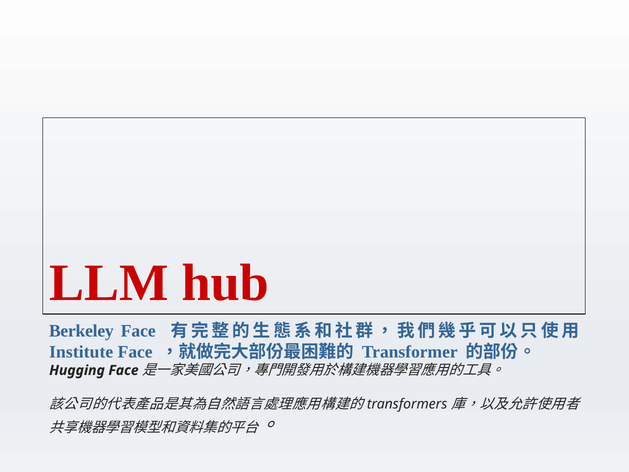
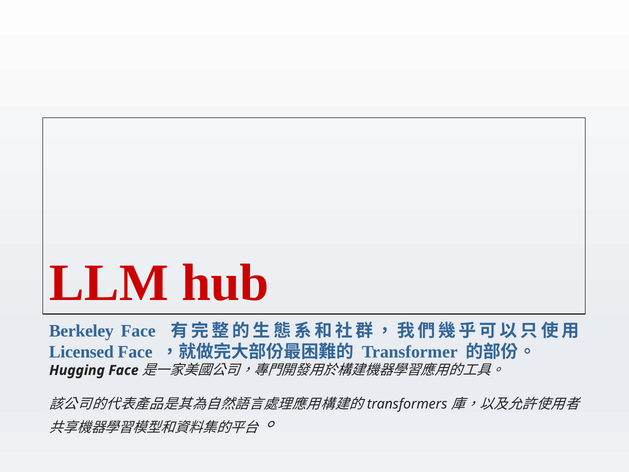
Institute: Institute -> Licensed
